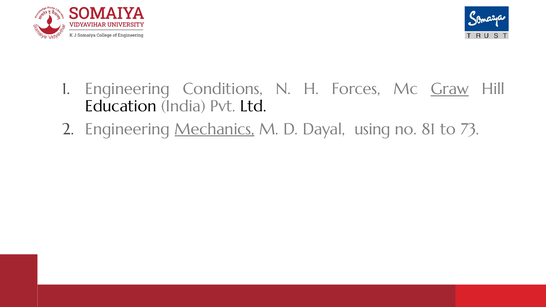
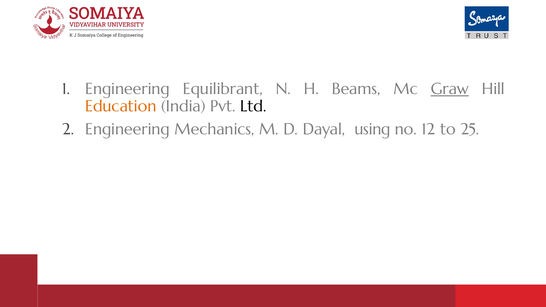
Conditions: Conditions -> Equilibrant
Forces: Forces -> Beams
Education colour: black -> orange
Mechanics underline: present -> none
81: 81 -> 12
73: 73 -> 25
